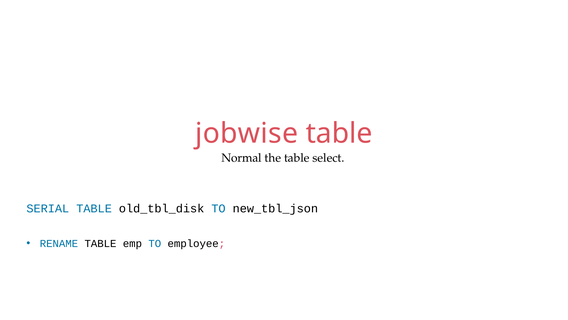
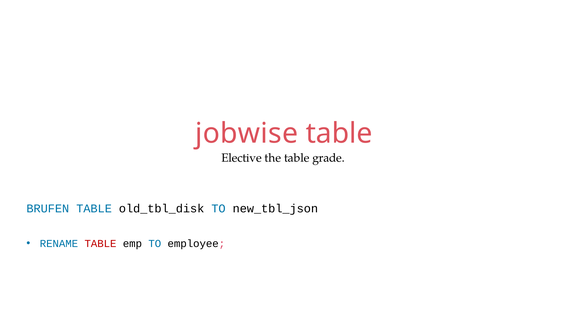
Normal: Normal -> Elective
select: select -> grade
SERIAL: SERIAL -> BRUFEN
TABLE at (100, 243) colour: black -> red
